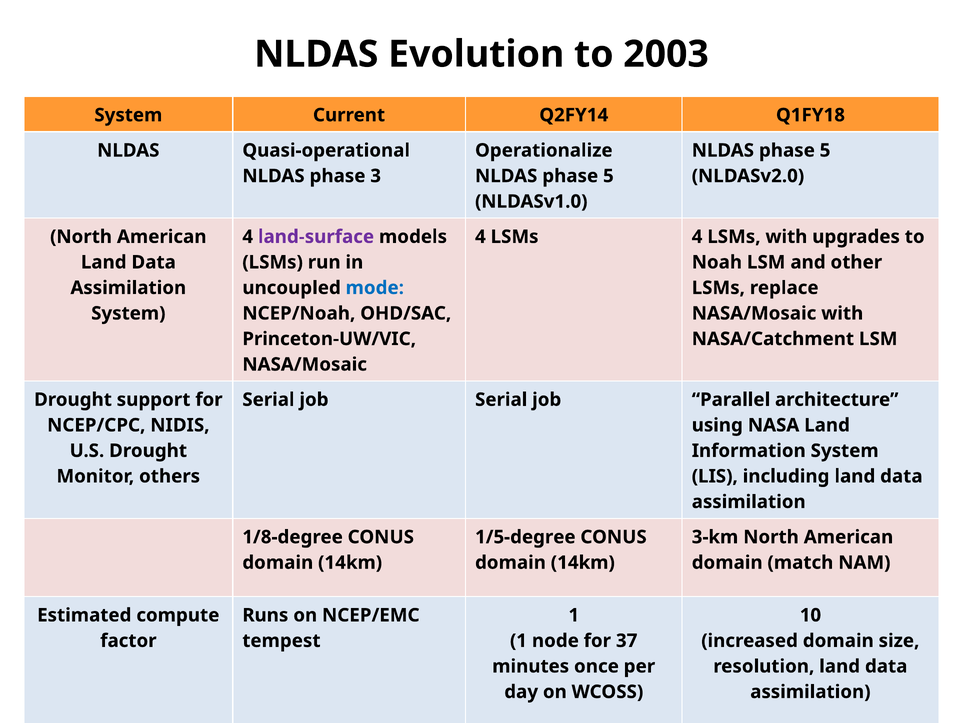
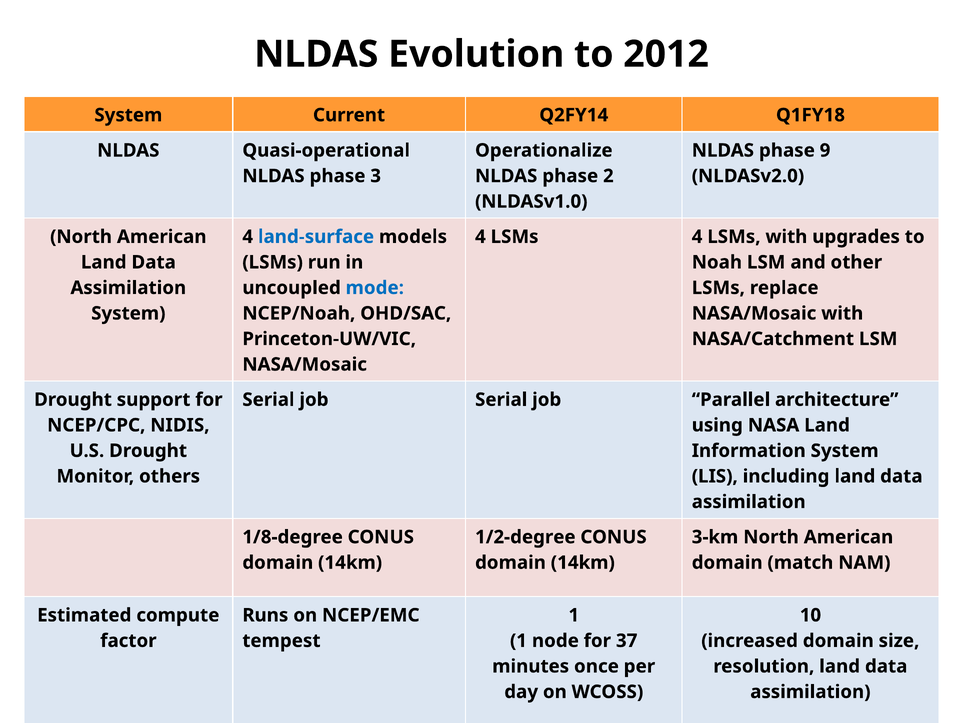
2003: 2003 -> 2012
5 at (825, 150): 5 -> 9
5 at (608, 176): 5 -> 2
land-surface colour: purple -> blue
1/5-degree: 1/5-degree -> 1/2-degree
